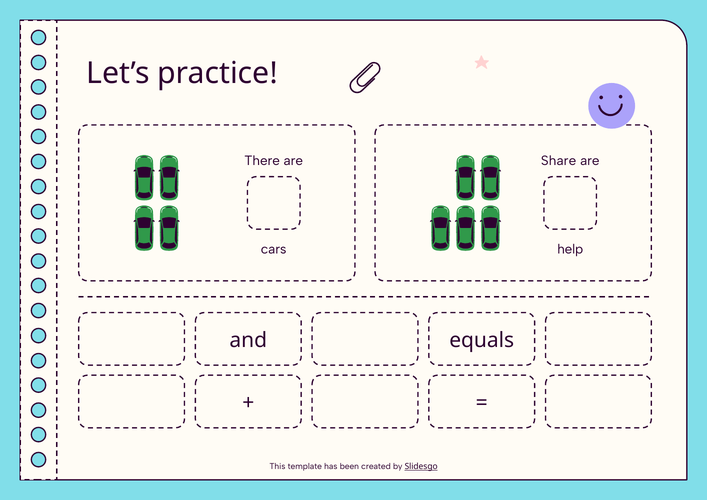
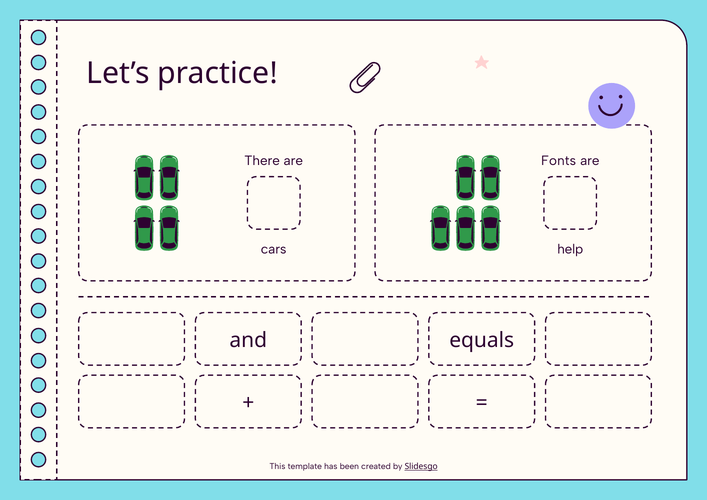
Share: Share -> Fonts
